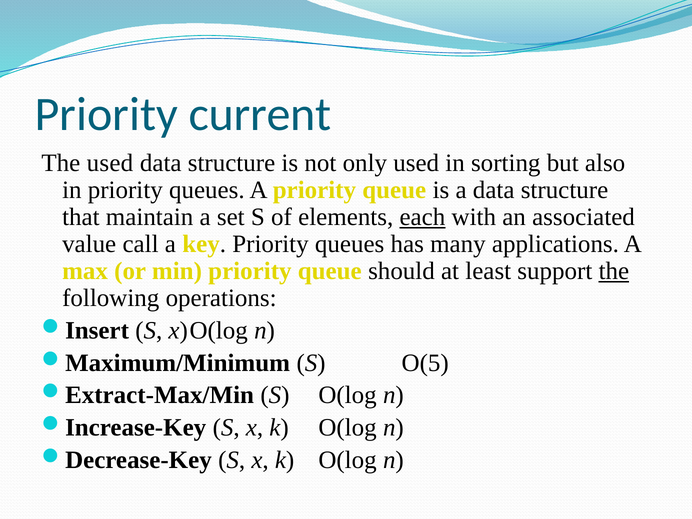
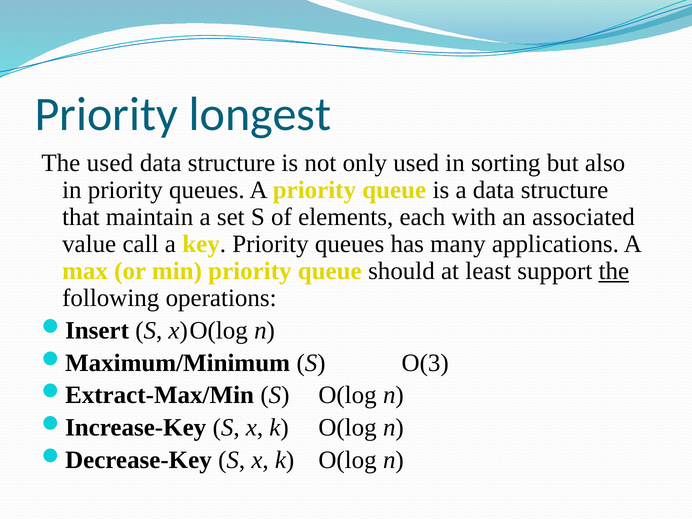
current: current -> longest
each underline: present -> none
O(5: O(5 -> O(3
